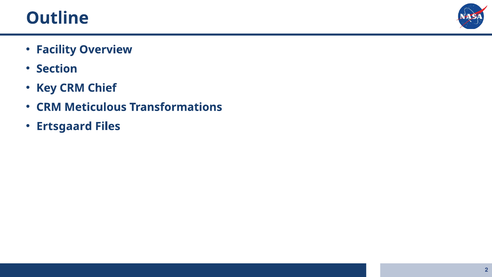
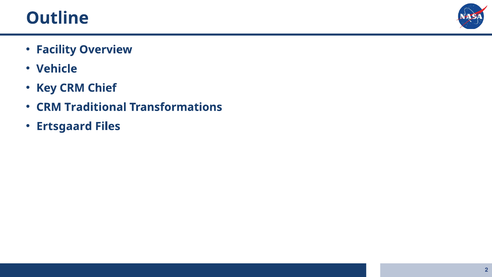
Section: Section -> Vehicle
Meticulous: Meticulous -> Traditional
